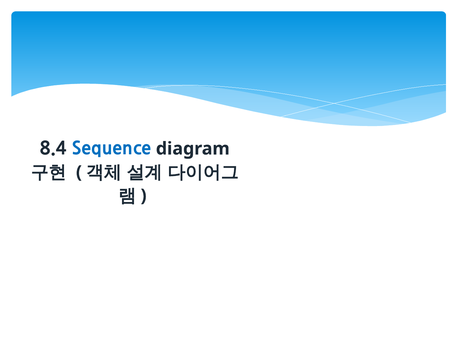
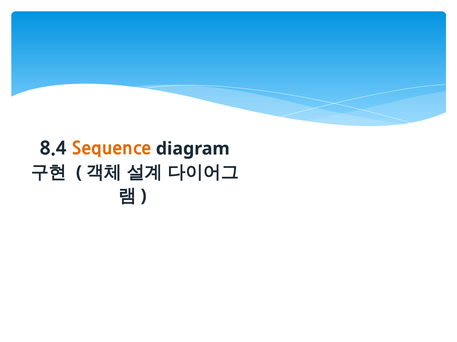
Sequence colour: blue -> orange
